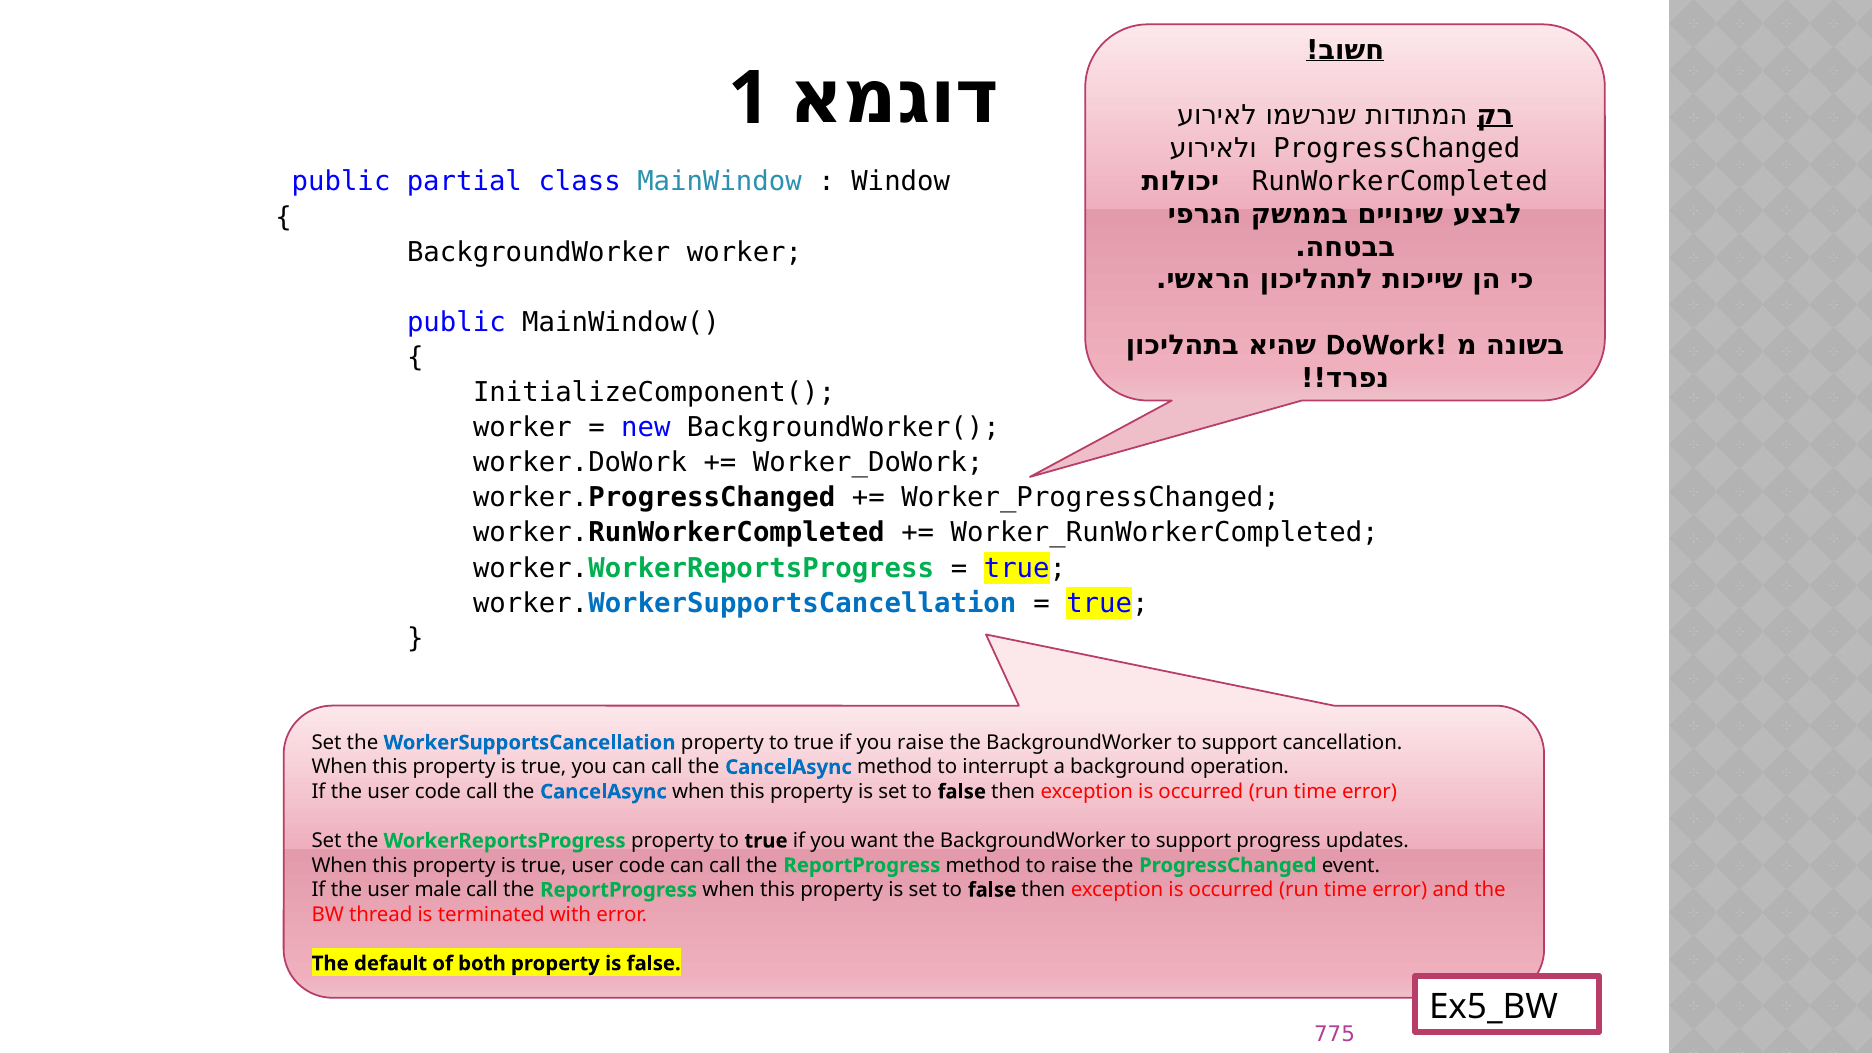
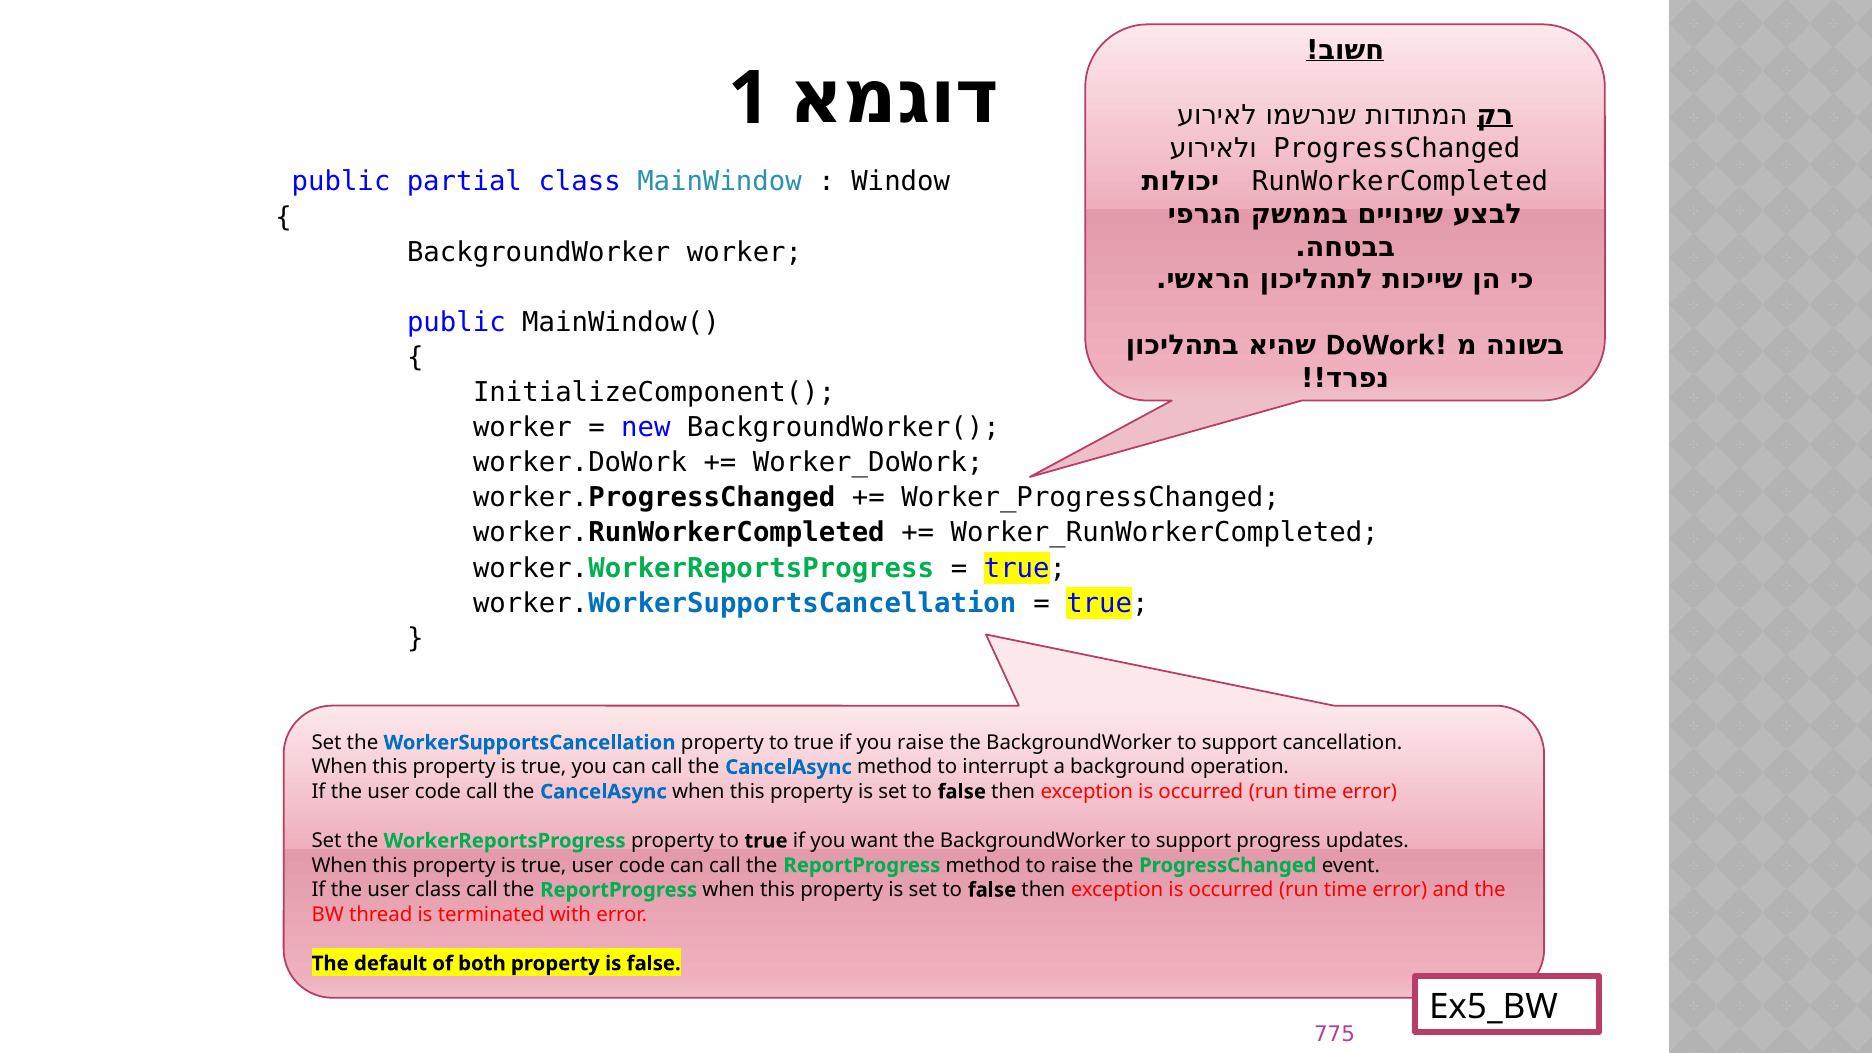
user male: male -> class
